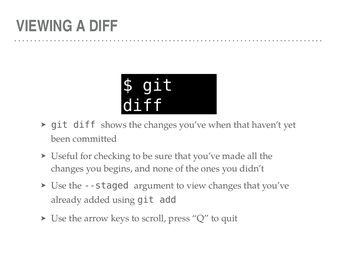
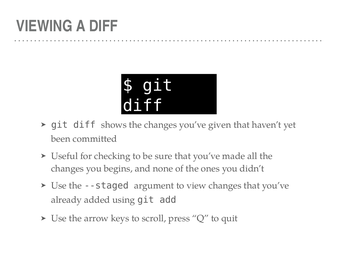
when: when -> given
